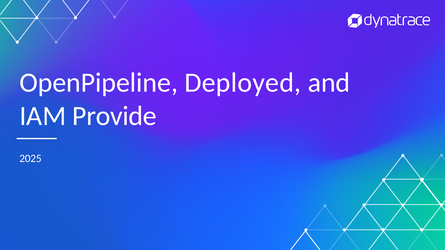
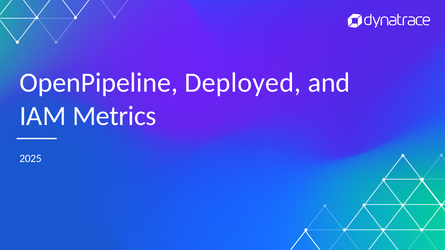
Provide: Provide -> Metrics
